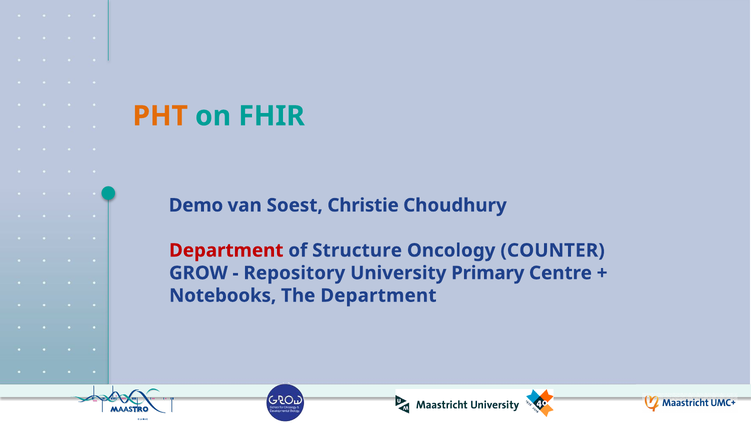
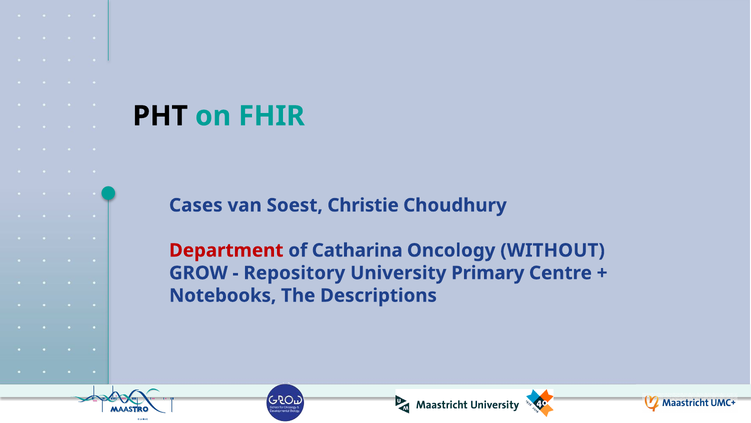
PHT colour: orange -> black
Demo: Demo -> Cases
Structure: Structure -> Catharina
COUNTER: COUNTER -> WITHOUT
The Department: Department -> Descriptions
